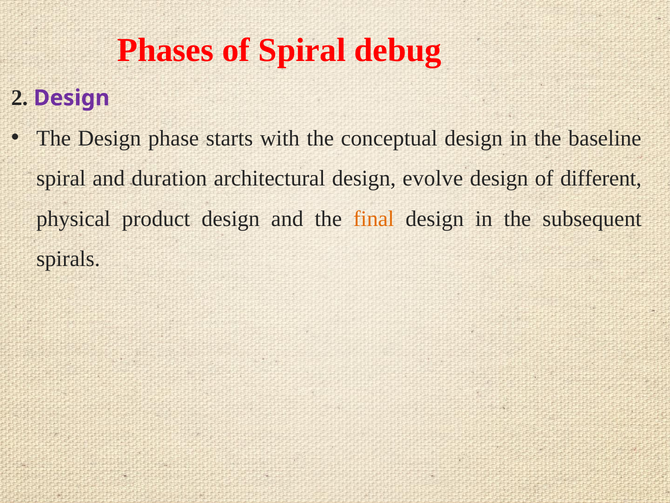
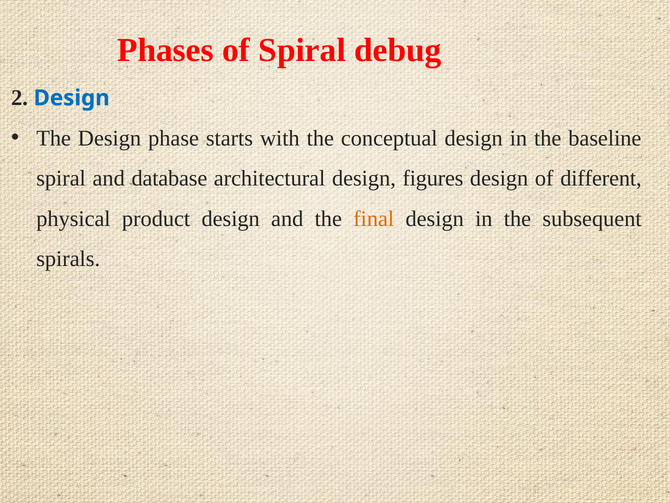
Design at (72, 98) colour: purple -> blue
duration: duration -> database
evolve: evolve -> figures
